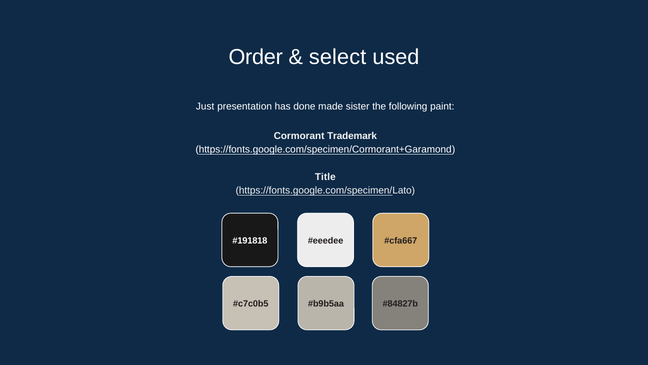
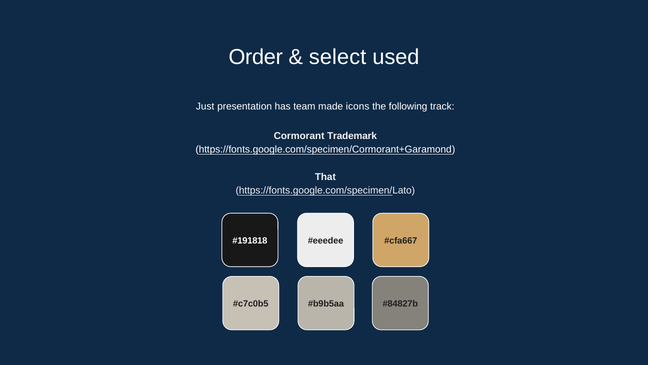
done: done -> team
sister: sister -> icons
paint: paint -> track
Title: Title -> That
